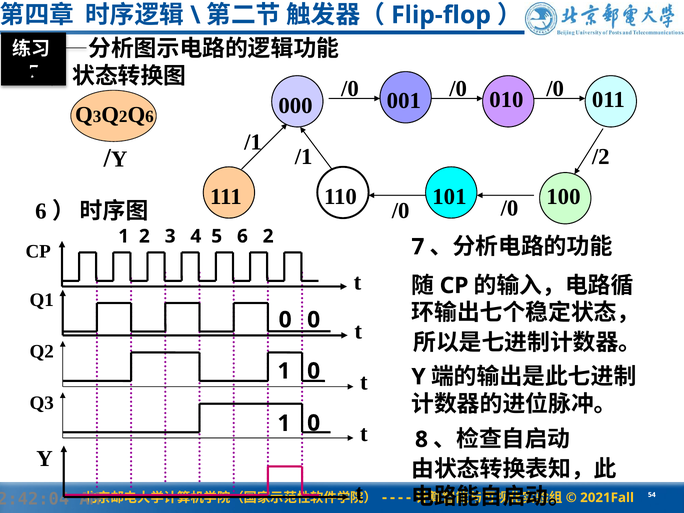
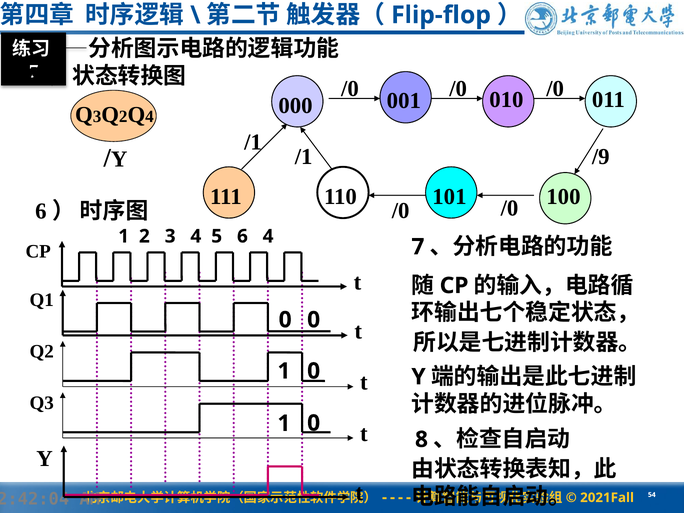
6 at (150, 116): 6 -> 4
/2: /2 -> /9
6 2: 2 -> 4
